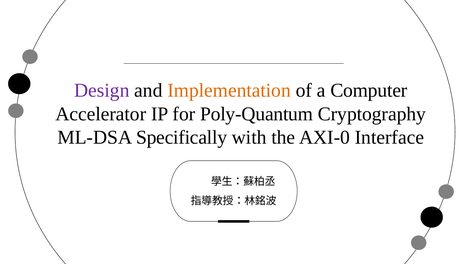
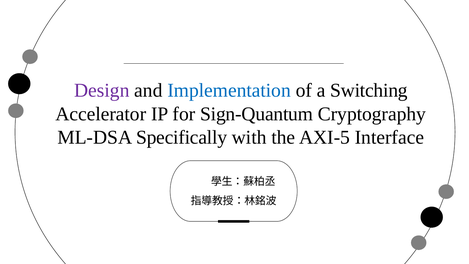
Implementation colour: orange -> blue
Computer: Computer -> Switching
Poly-Quantum: Poly-Quantum -> Sign-Quantum
AXI-0: AXI-0 -> AXI-5
